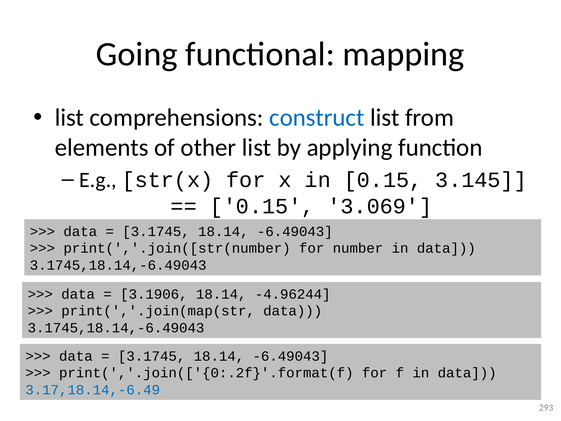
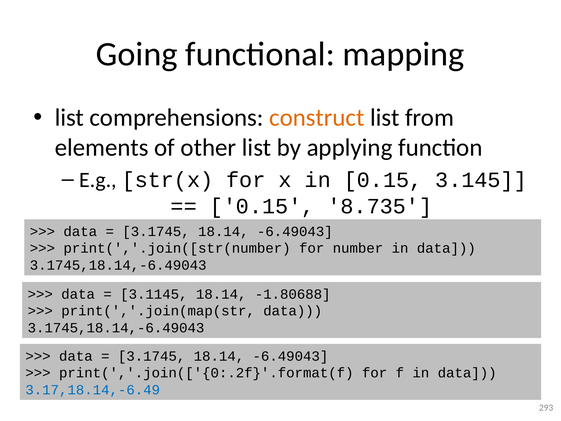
construct colour: blue -> orange
3.069: 3.069 -> 8.735
3.1906: 3.1906 -> 3.1145
-4.96244: -4.96244 -> -1.80688
